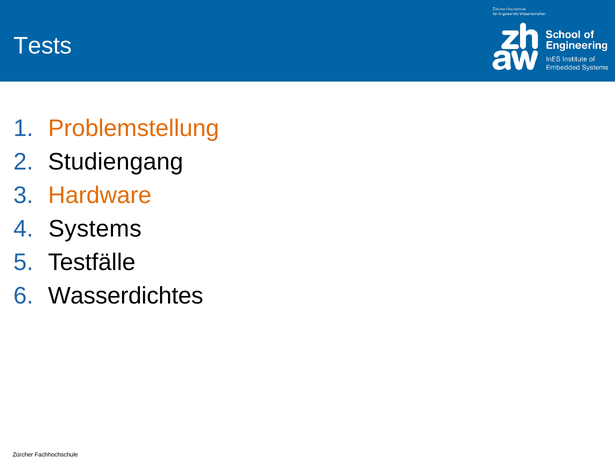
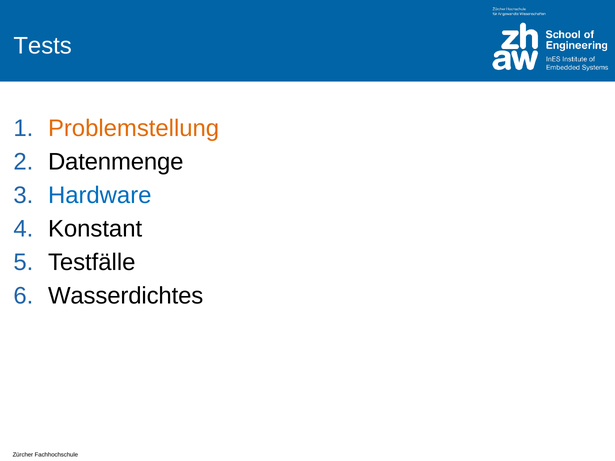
Studiengang: Studiengang -> Datenmenge
Hardware colour: orange -> blue
Systems: Systems -> Konstant
